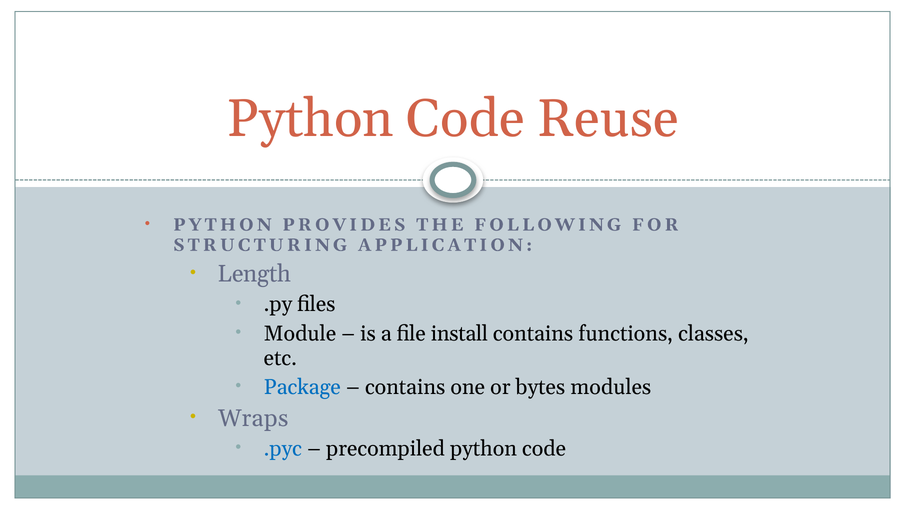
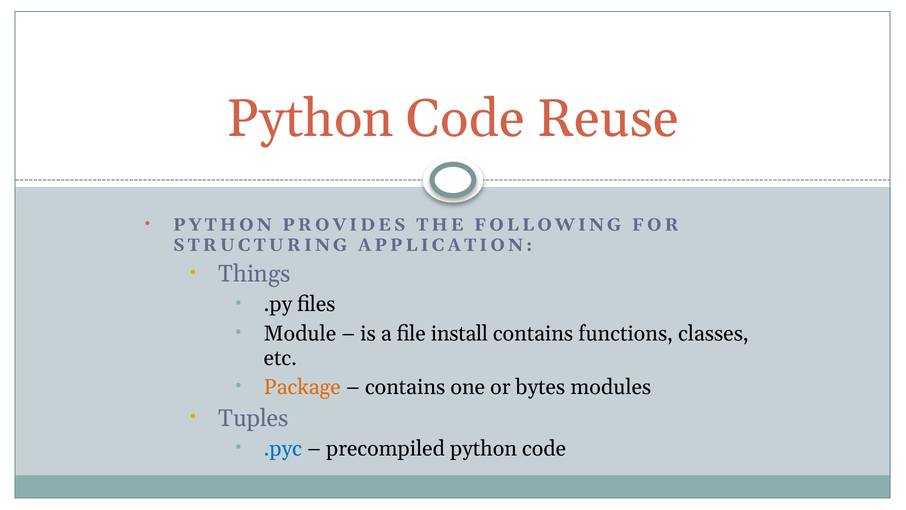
Length: Length -> Things
Package colour: blue -> orange
Wraps: Wraps -> Tuples
